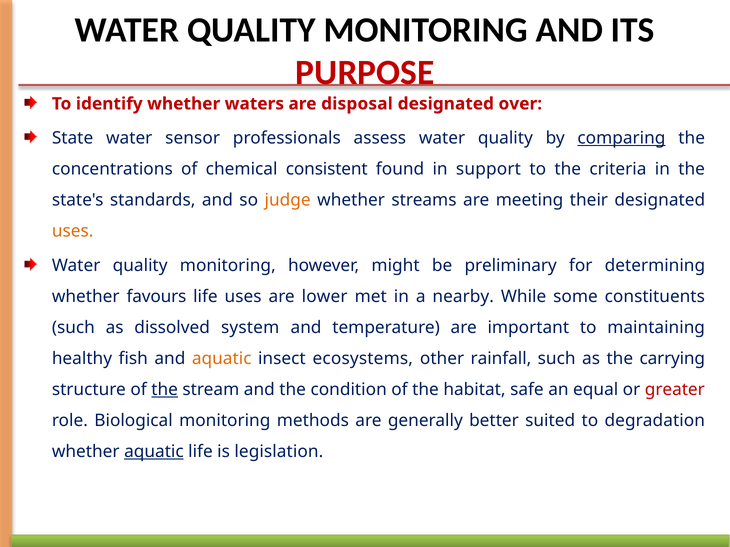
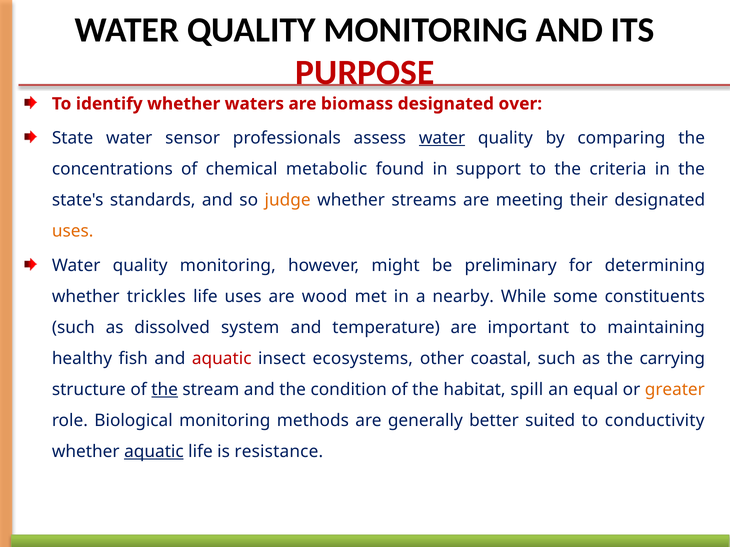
disposal: disposal -> biomass
water at (442, 138) underline: none -> present
comparing underline: present -> none
consistent: consistent -> metabolic
favours: favours -> trickles
lower: lower -> wood
aquatic at (222, 359) colour: orange -> red
rainfall: rainfall -> coastal
safe: safe -> spill
greater colour: red -> orange
degradation: degradation -> conductivity
legislation: legislation -> resistance
